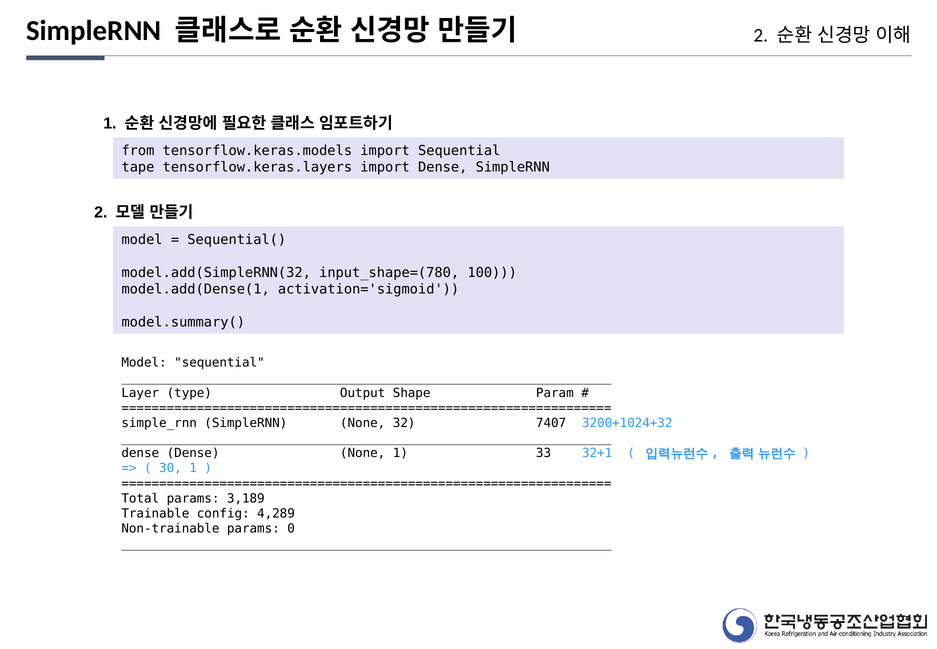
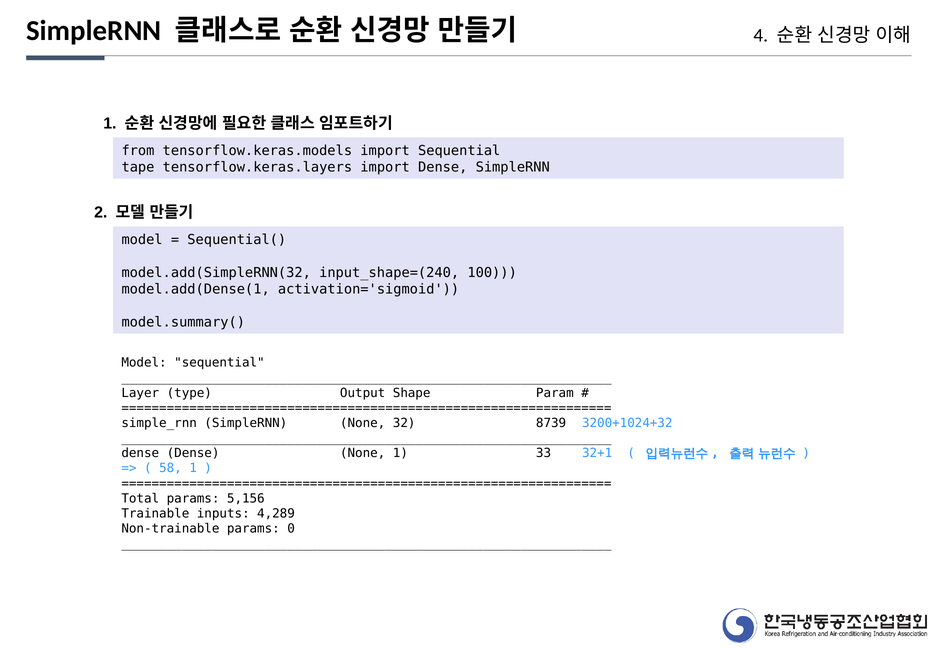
2 at (761, 35): 2 -> 4
input_shape=(780: input_shape=(780 -> input_shape=(240
7407: 7407 -> 8739
30: 30 -> 58
3,189: 3,189 -> 5,156
config: config -> inputs
